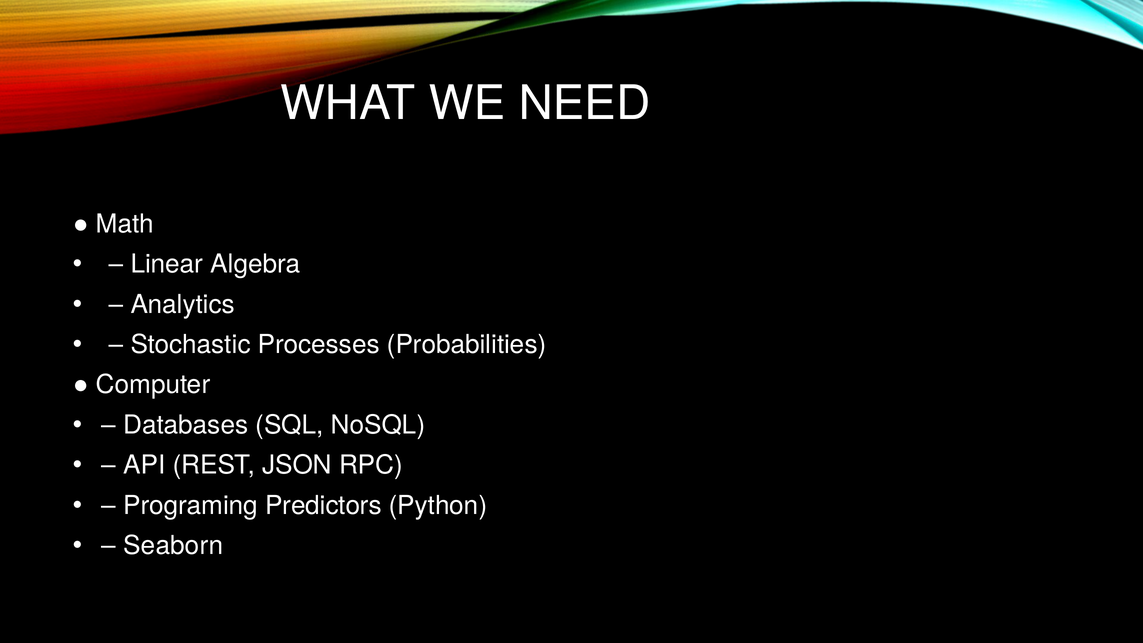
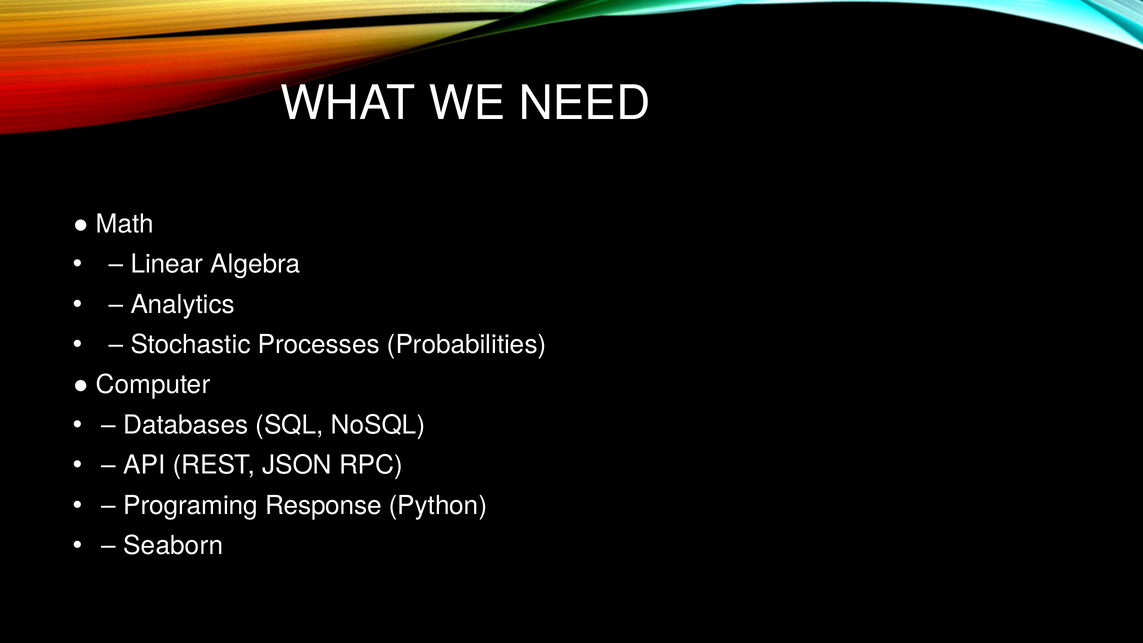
Predictors: Predictors -> Response
